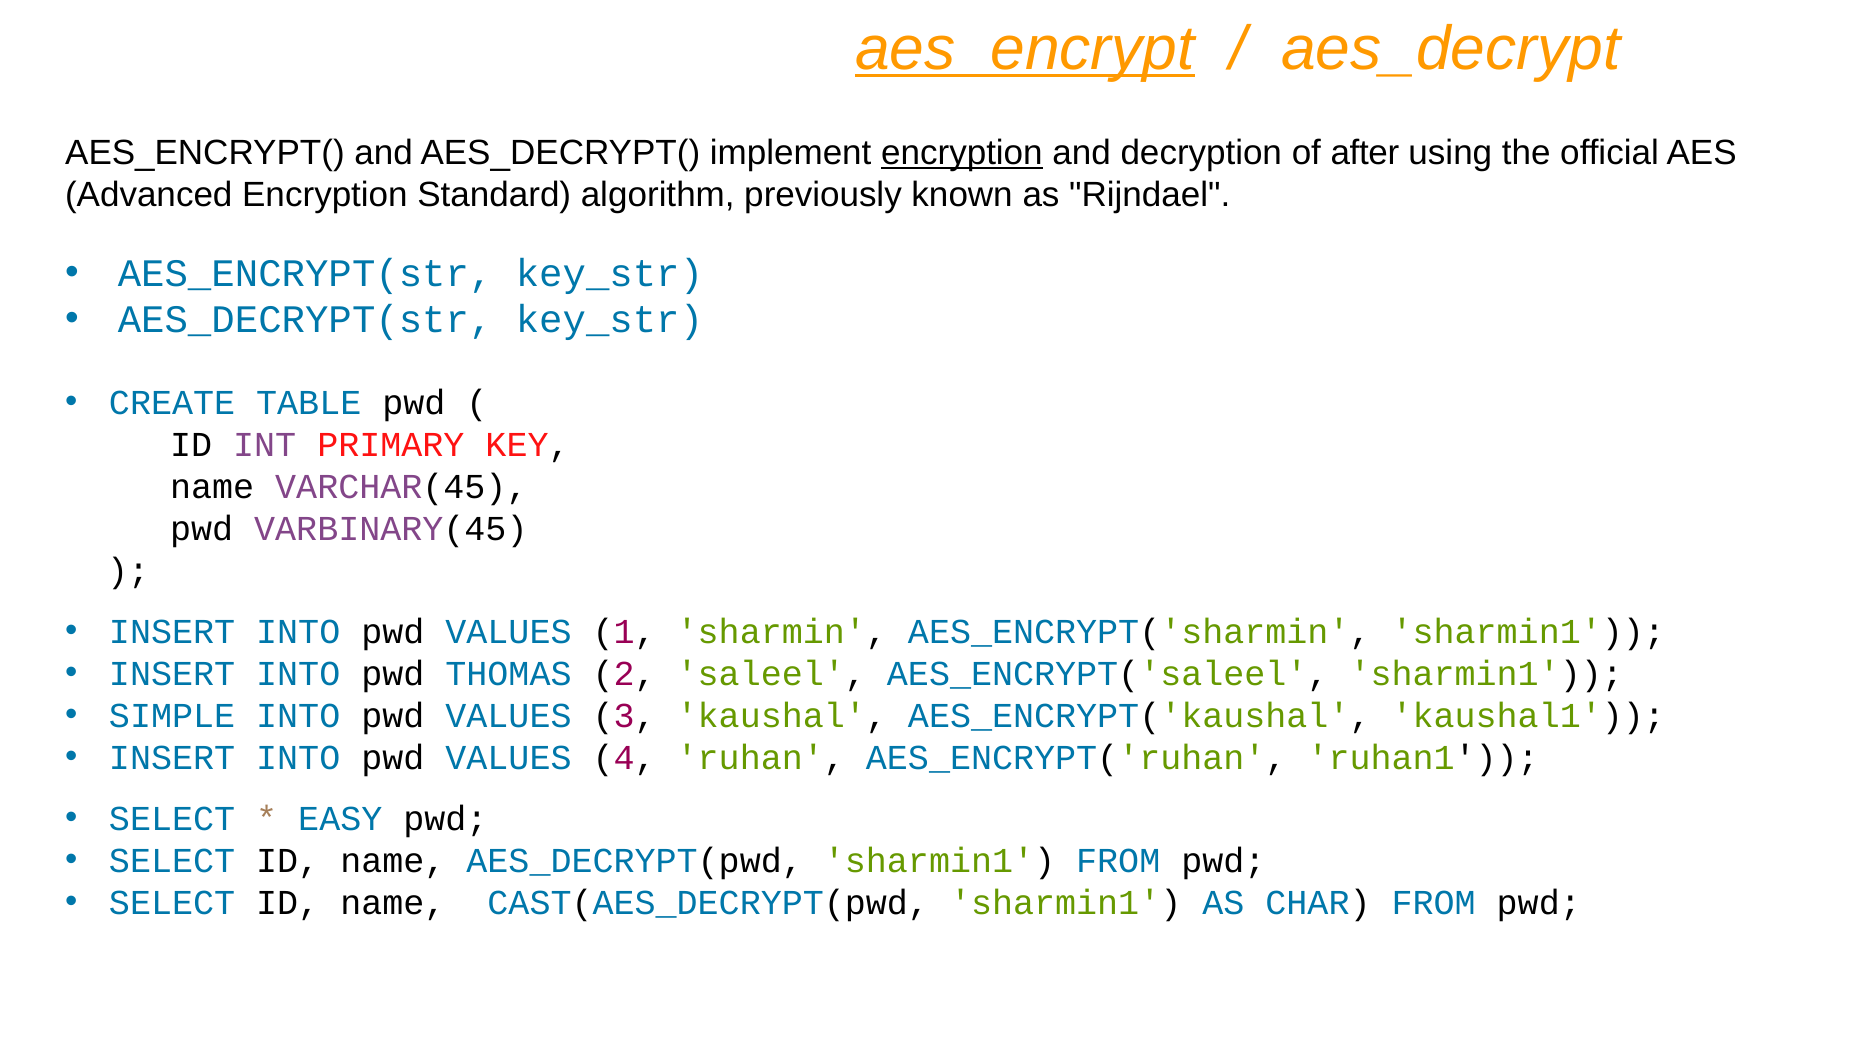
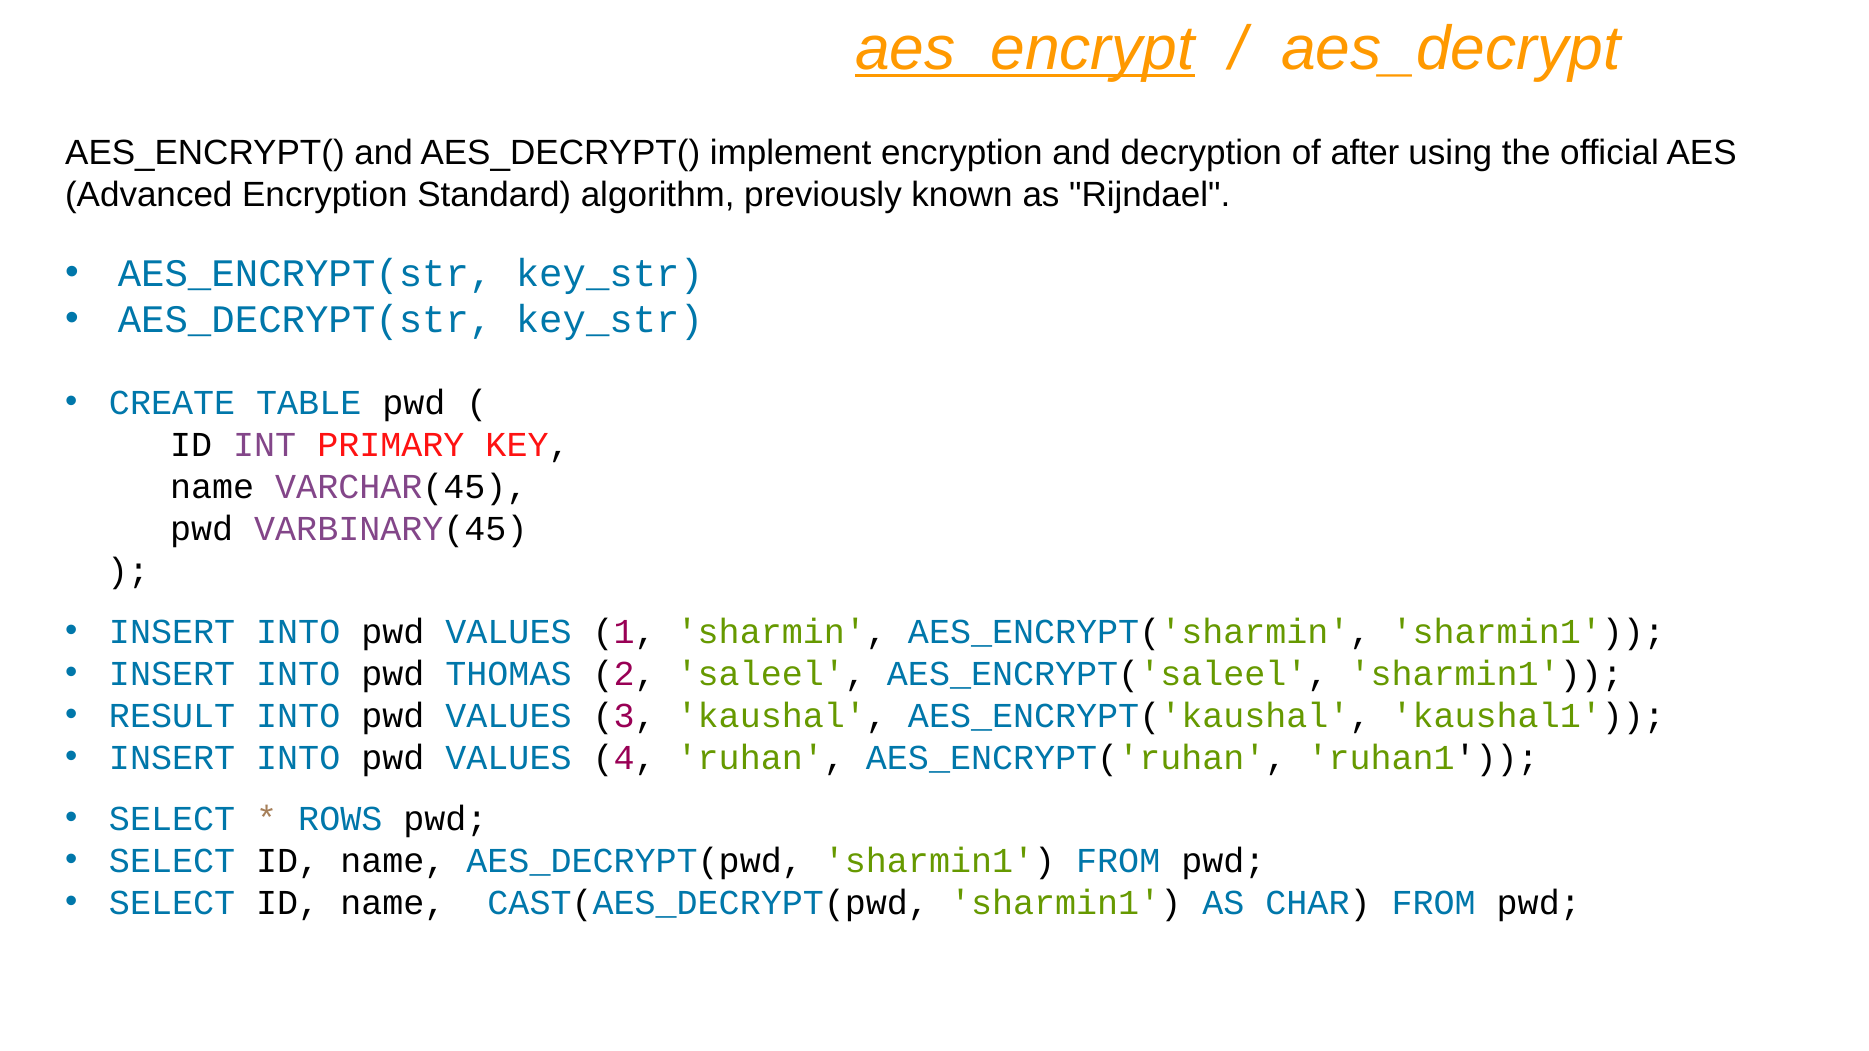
encryption at (962, 153) underline: present -> none
SIMPLE: SIMPLE -> RESULT
EASY: EASY -> ROWS
